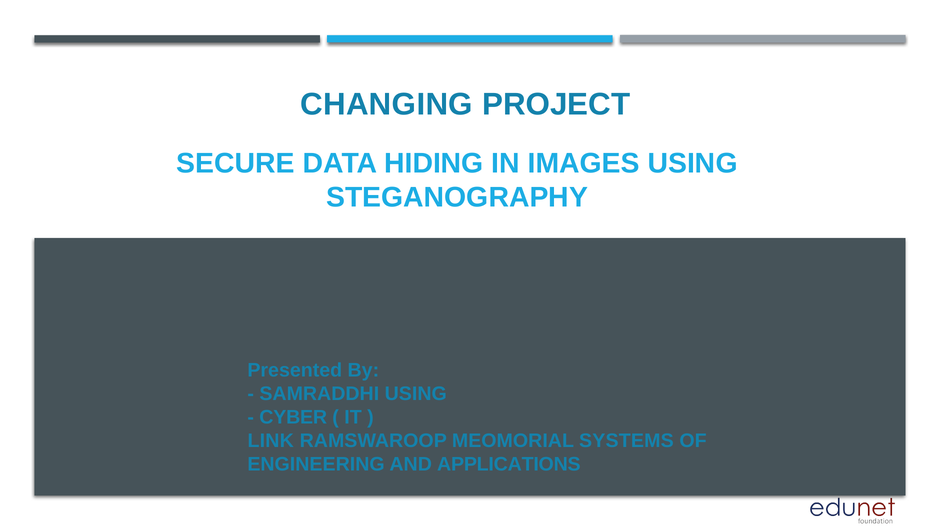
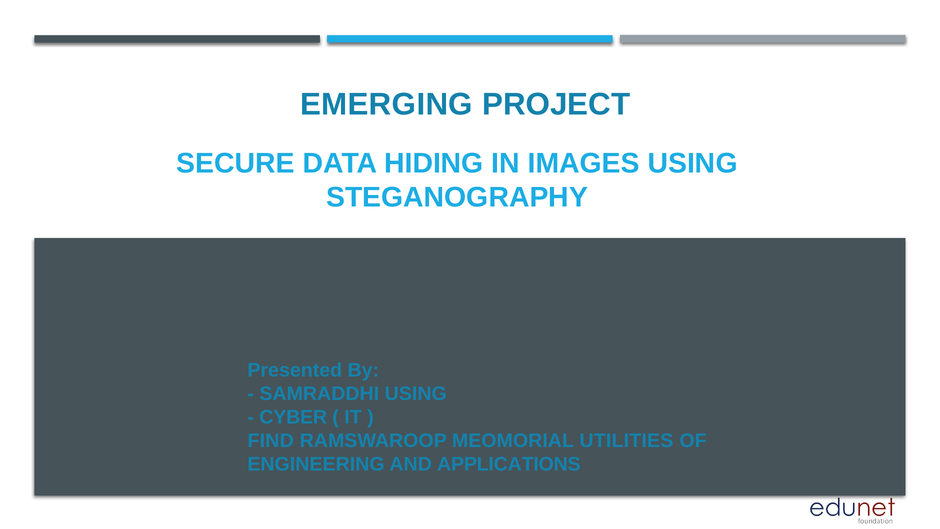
CHANGING: CHANGING -> EMERGING
LINK: LINK -> FIND
SYSTEMS: SYSTEMS -> UTILITIES
